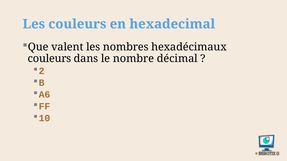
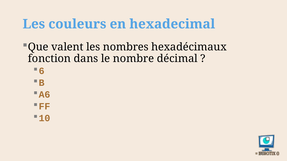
couleurs at (50, 59): couleurs -> fonction
2: 2 -> 6
